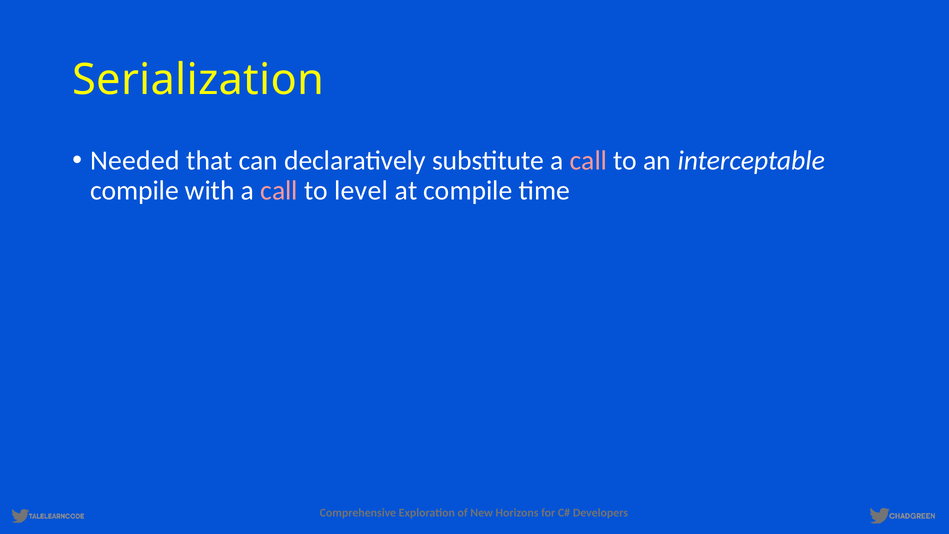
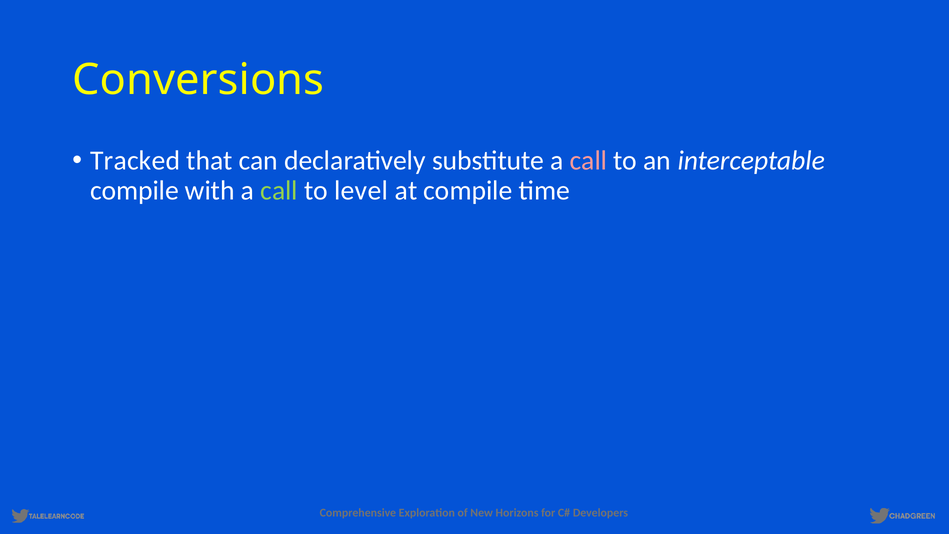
Serialization: Serialization -> Conversions
Needed: Needed -> Tracked
call at (279, 190) colour: pink -> light green
